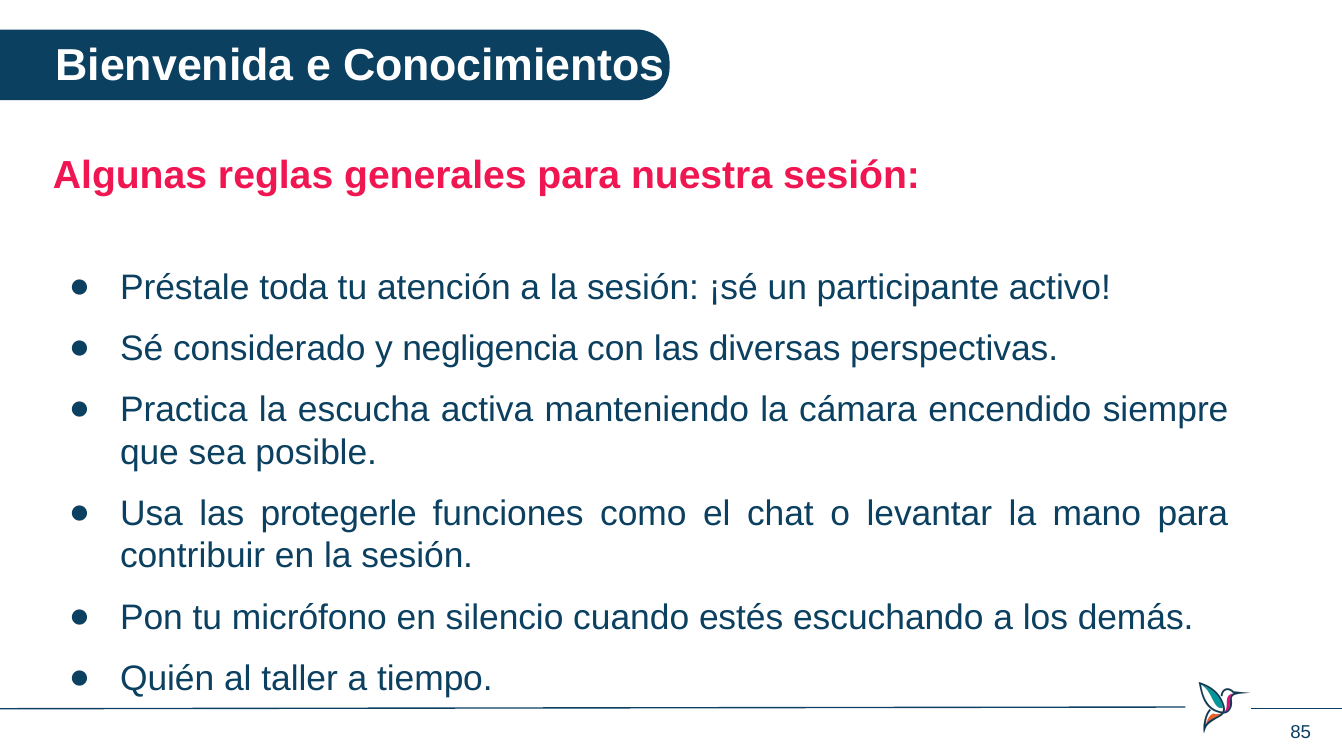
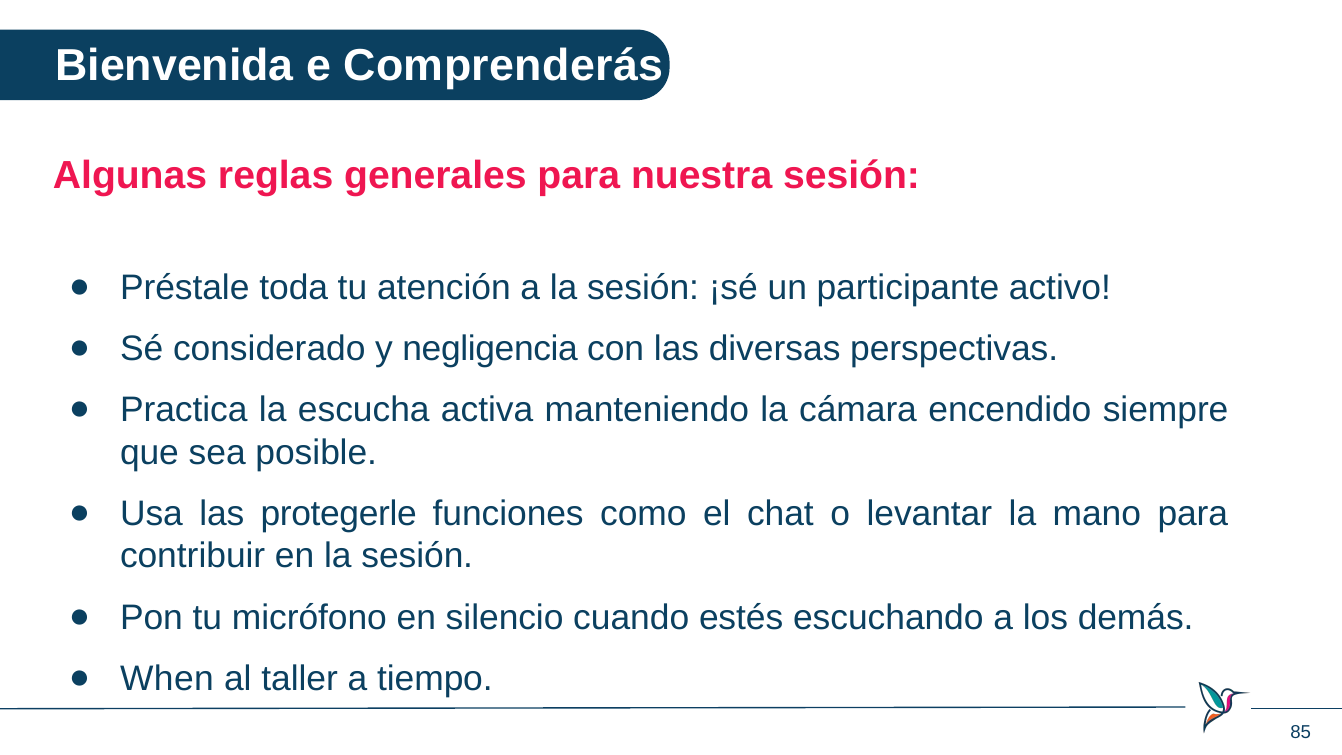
Conocimientos: Conocimientos -> Comprenderás
Quién: Quién -> When
